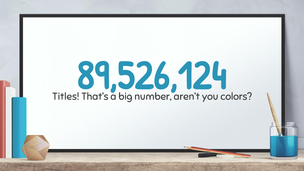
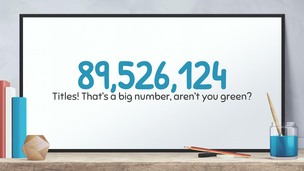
colors: colors -> green
